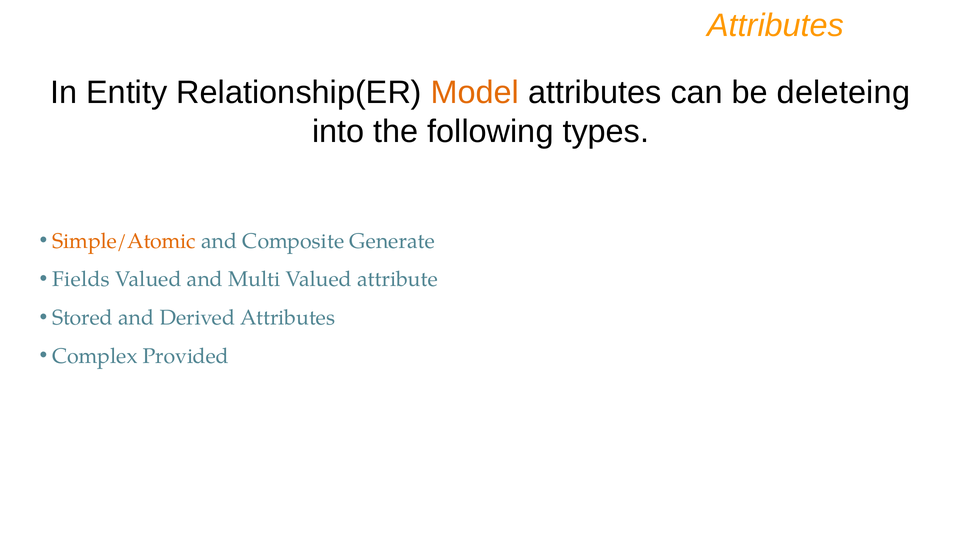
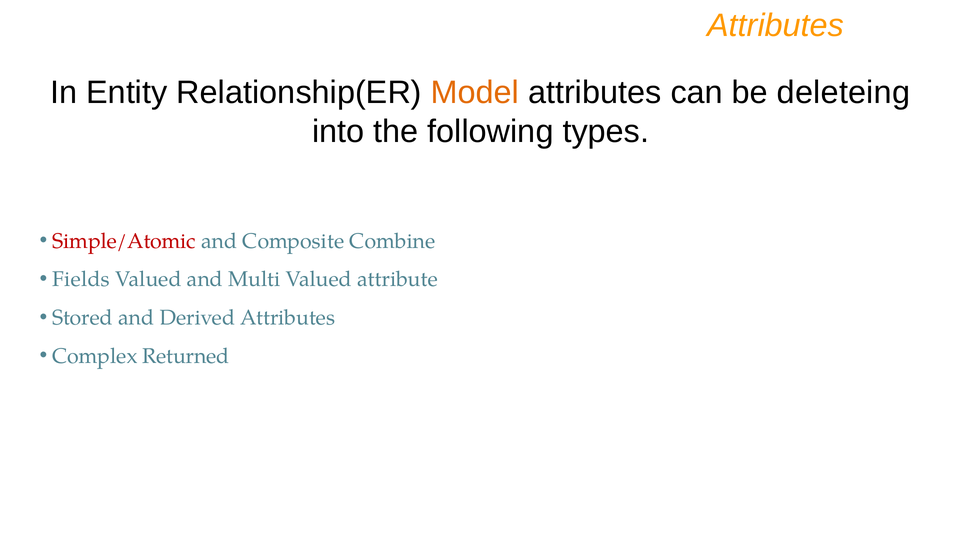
Simple/Atomic colour: orange -> red
Generate: Generate -> Combine
Provided: Provided -> Returned
